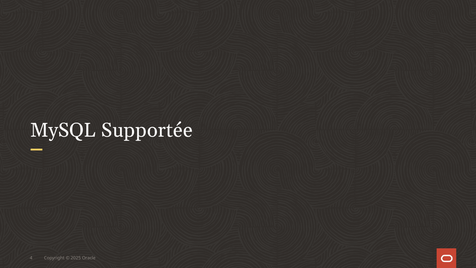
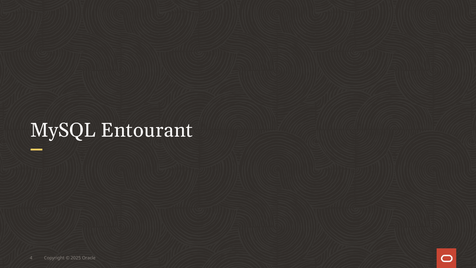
Supportée: Supportée -> Entourant
